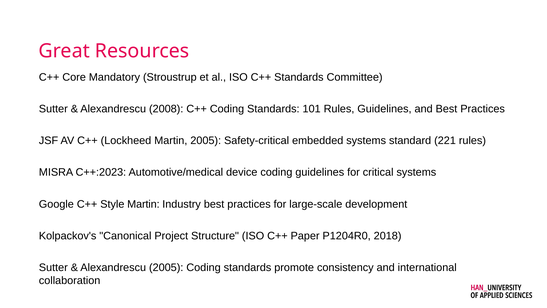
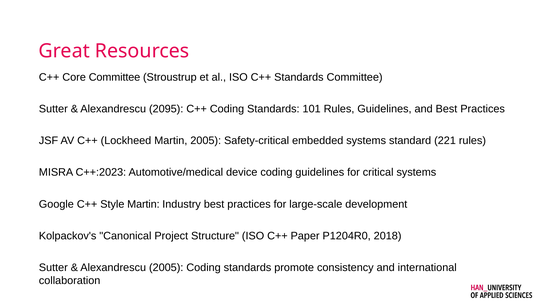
Core Mandatory: Mandatory -> Committee
2008: 2008 -> 2095
